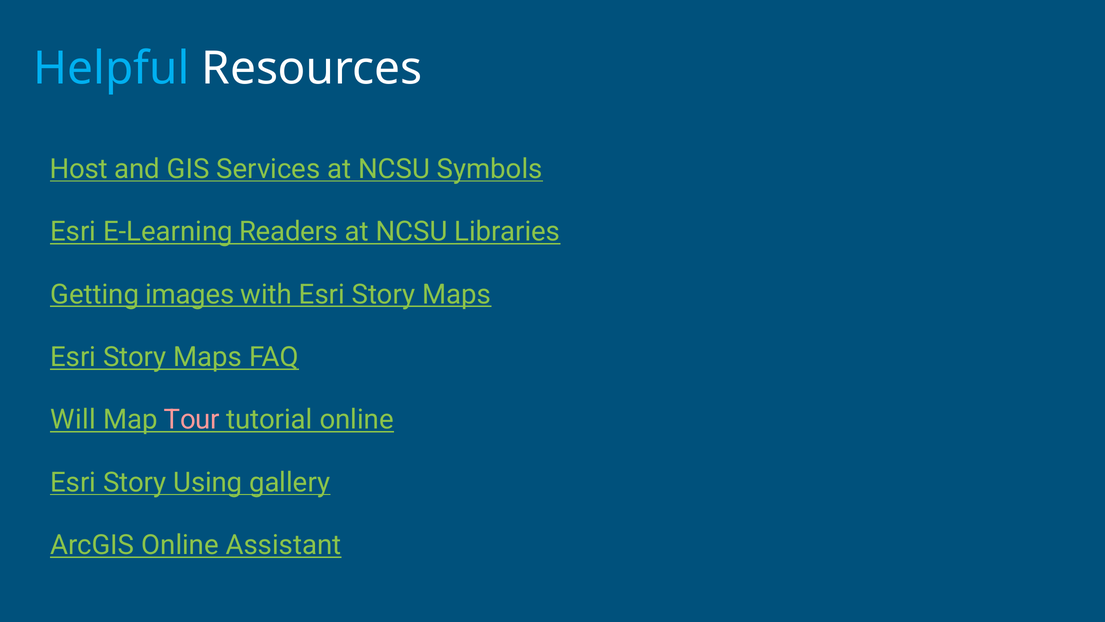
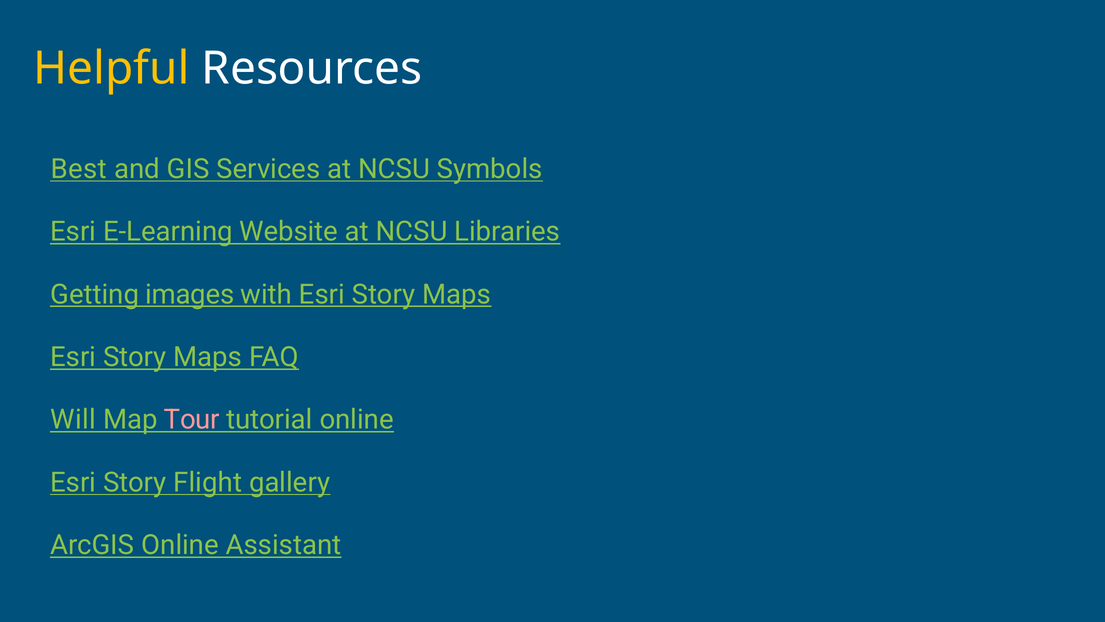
Helpful colour: light blue -> yellow
Host: Host -> Best
Readers: Readers -> Website
Using: Using -> Flight
